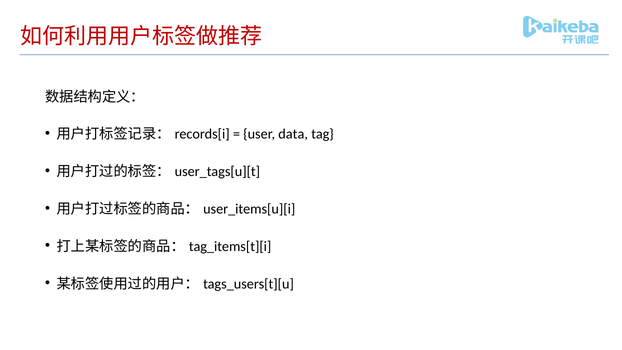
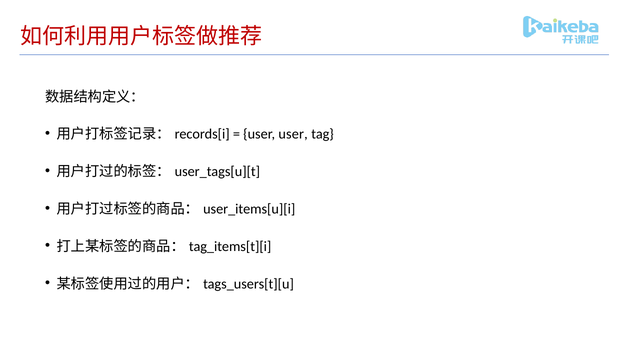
user data: data -> user
